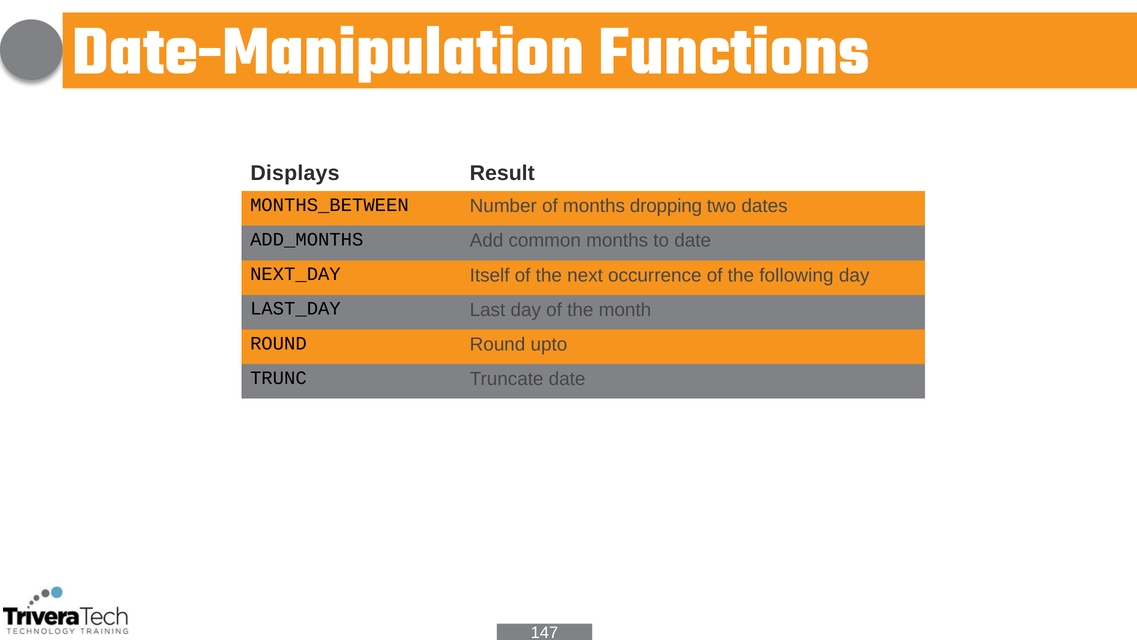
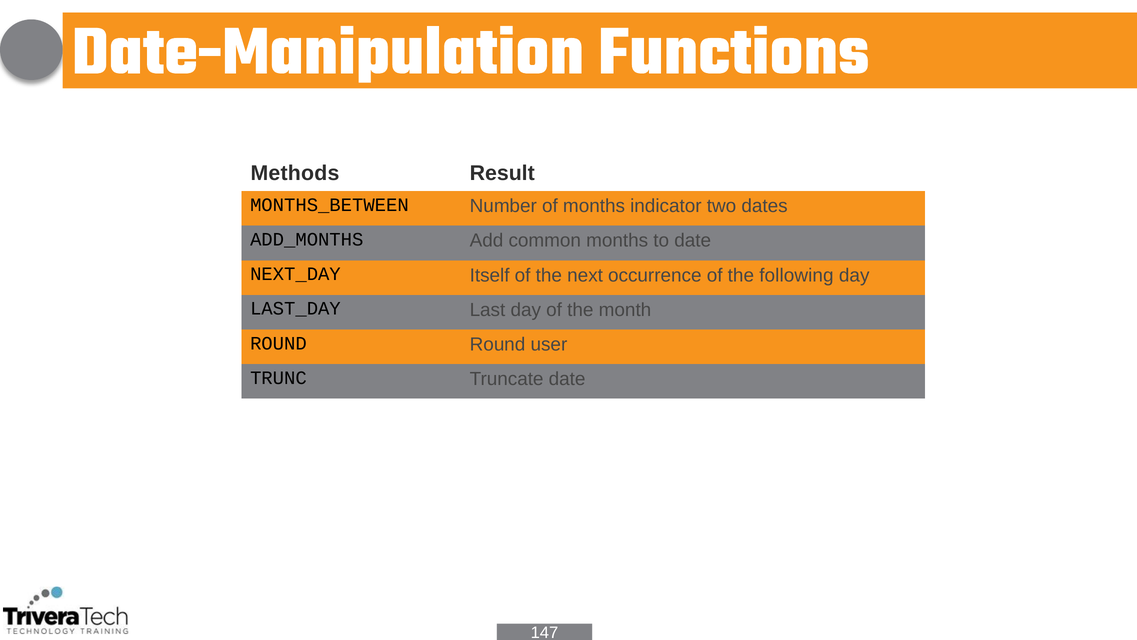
Displays: Displays -> Methods
dropping: dropping -> indicator
upto: upto -> user
